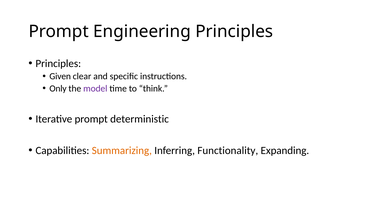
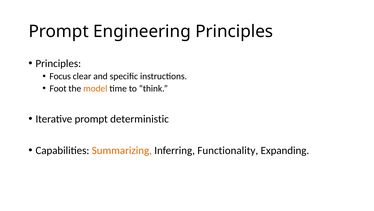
Given: Given -> Focus
Only: Only -> Foot
model colour: purple -> orange
